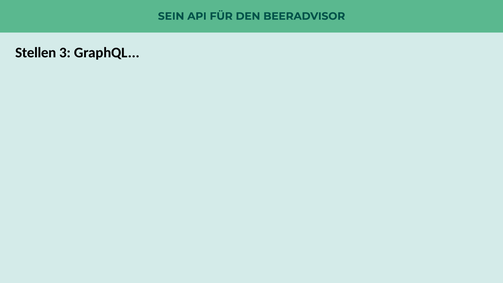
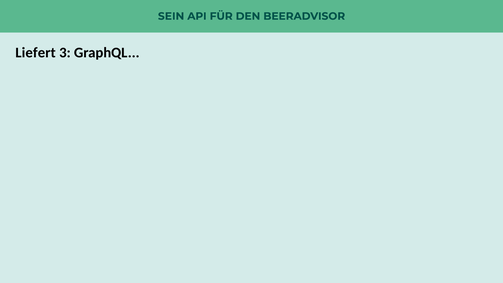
Stellen: Stellen -> Liefert
